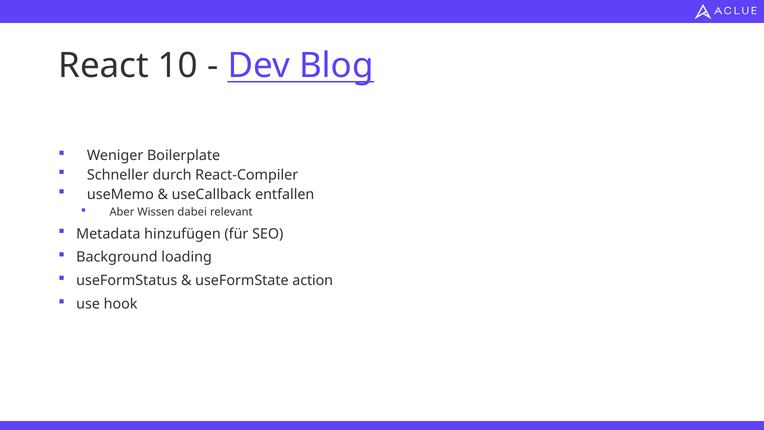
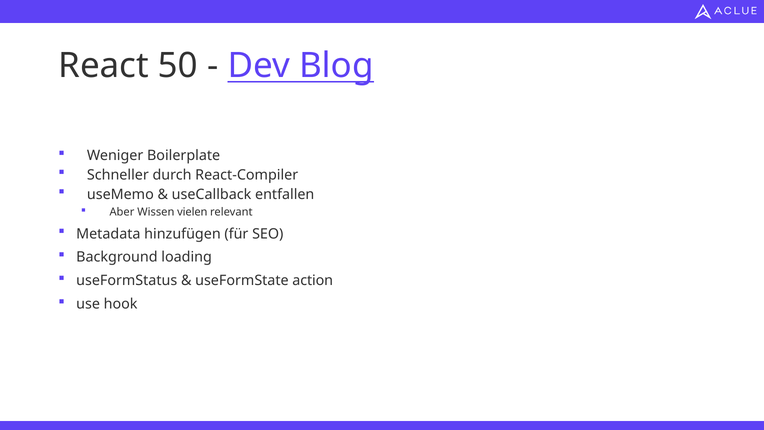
10: 10 -> 50
dabei: dabei -> vielen
